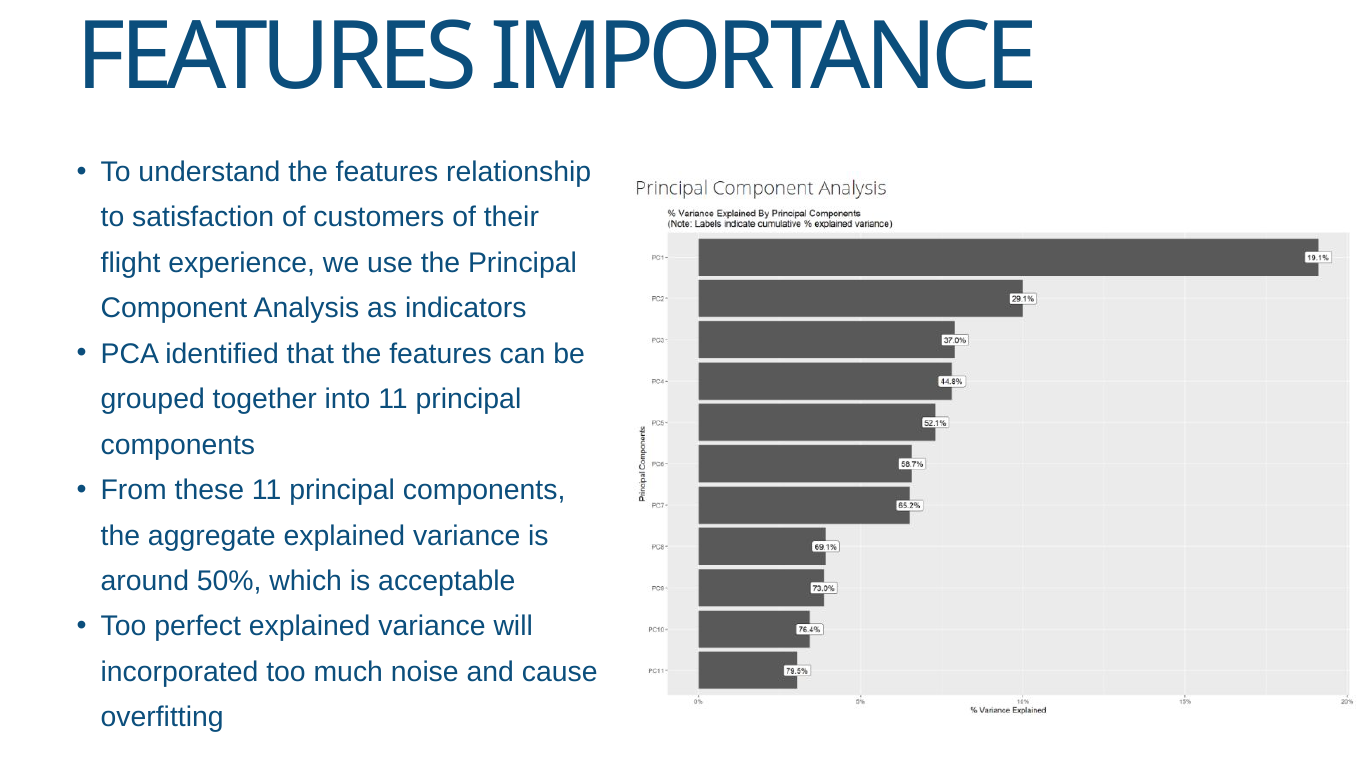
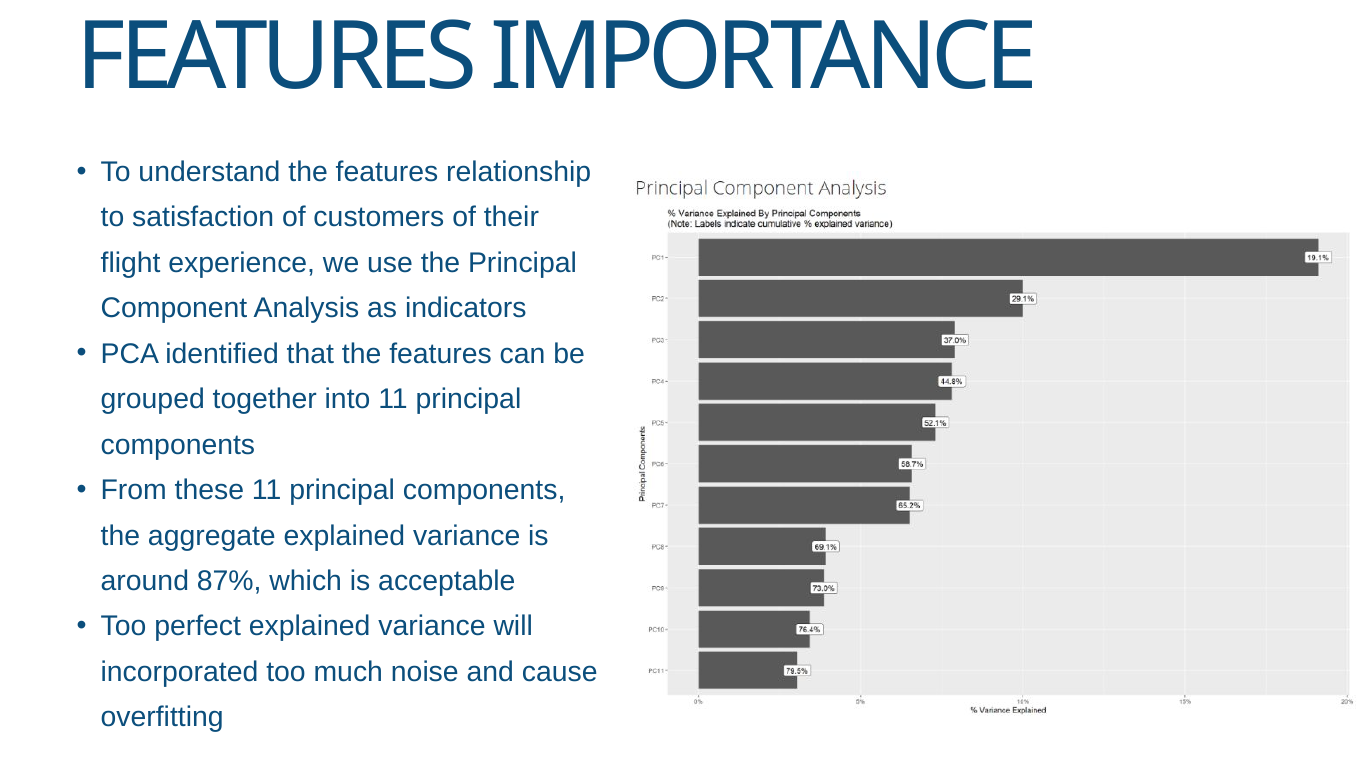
50%: 50% -> 87%
